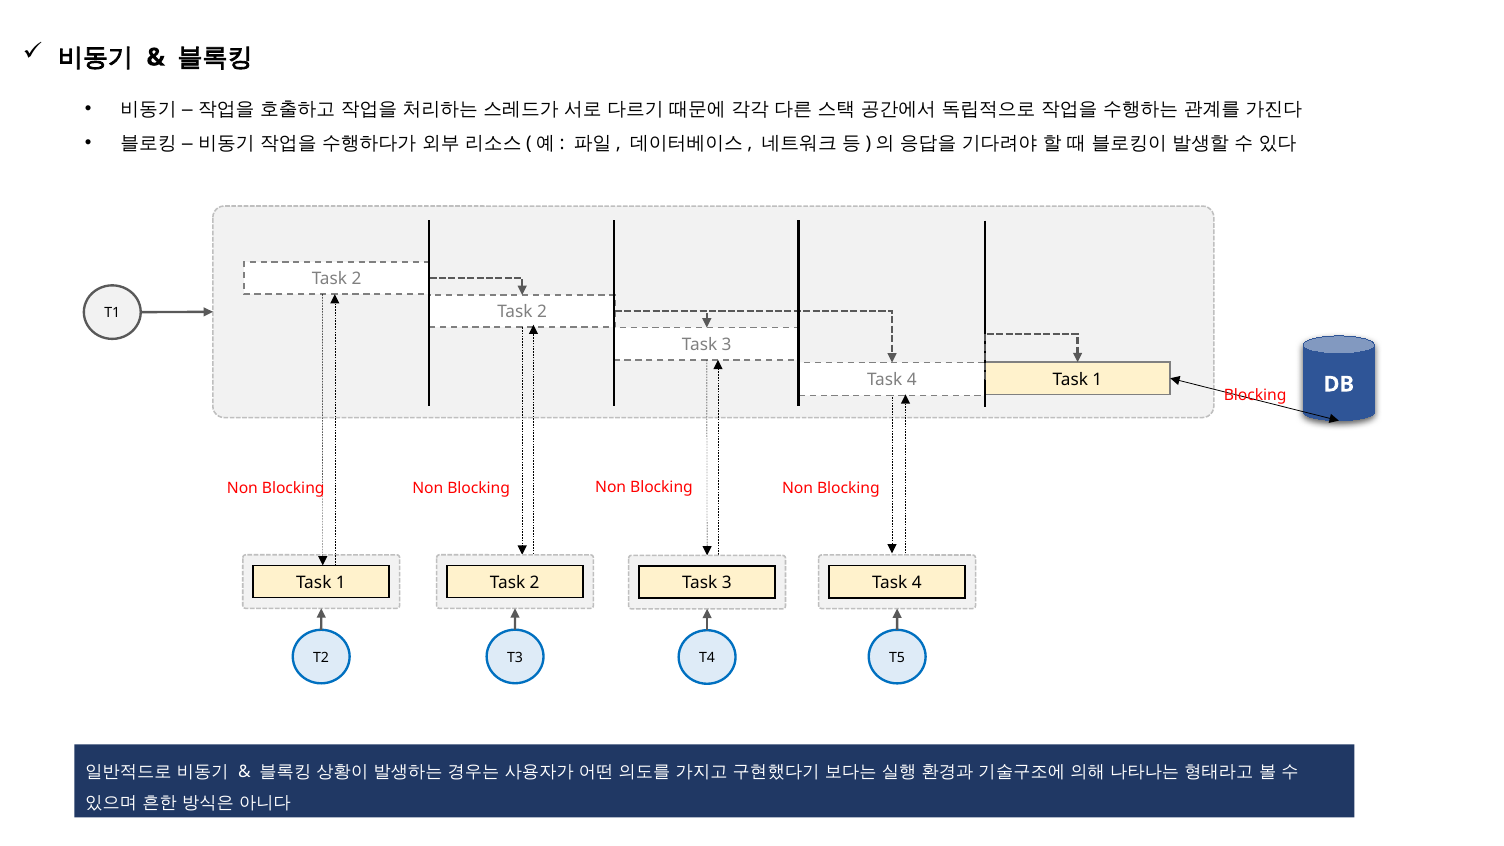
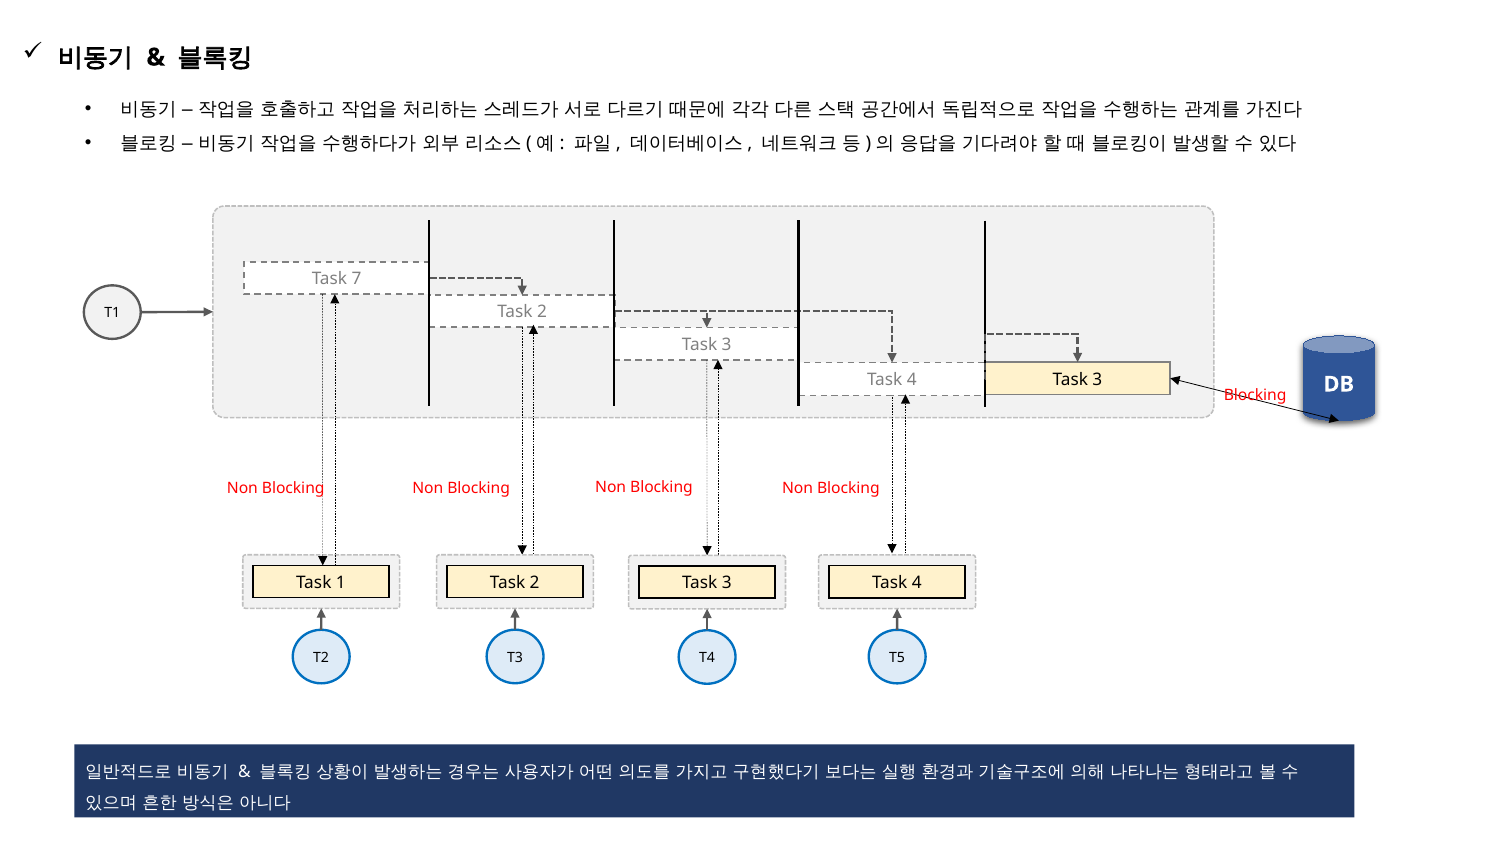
2 at (357, 279): 2 -> 7
4 Task 1: 1 -> 3
